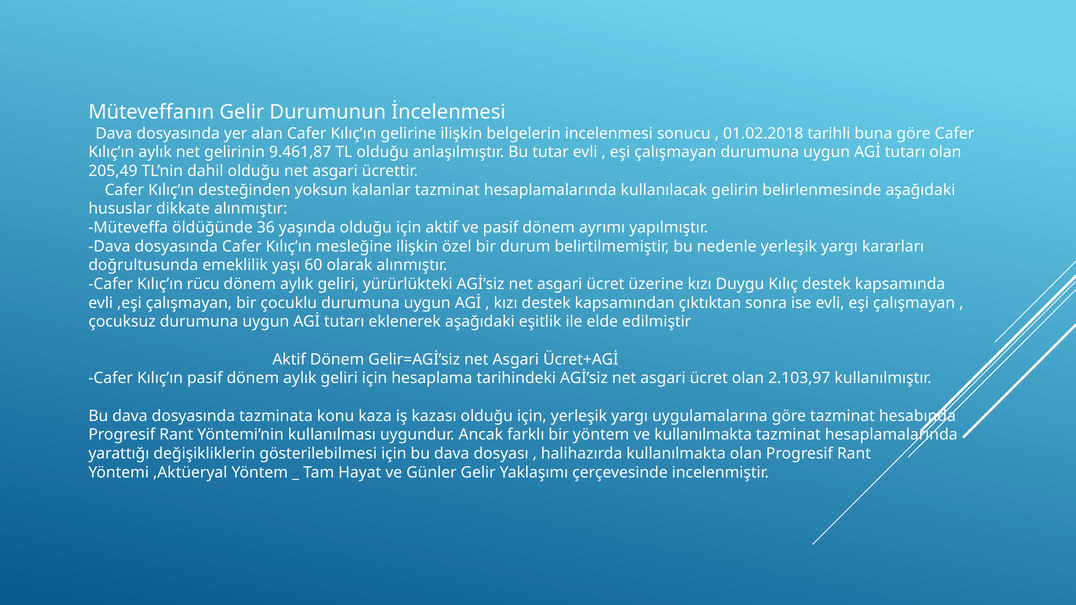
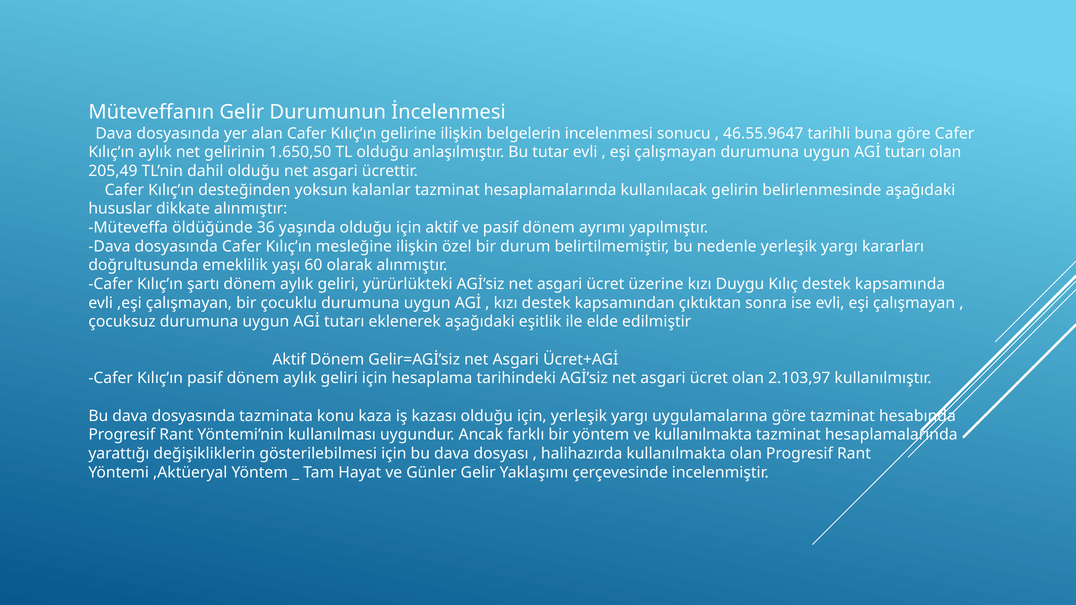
01.02.2018: 01.02.2018 -> 46.55.9647
9.461,87: 9.461,87 -> 1.650,50
rücu: rücu -> şartı
